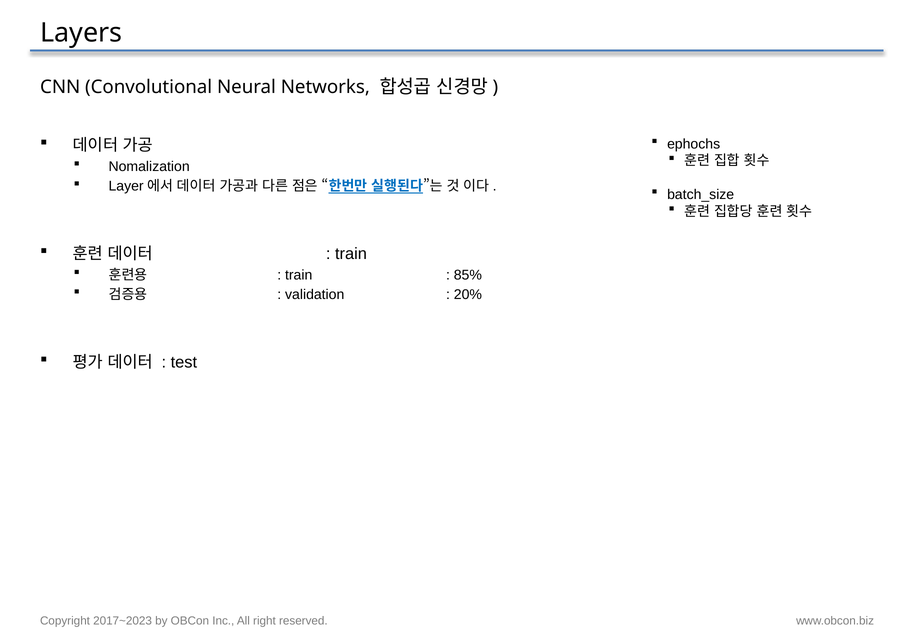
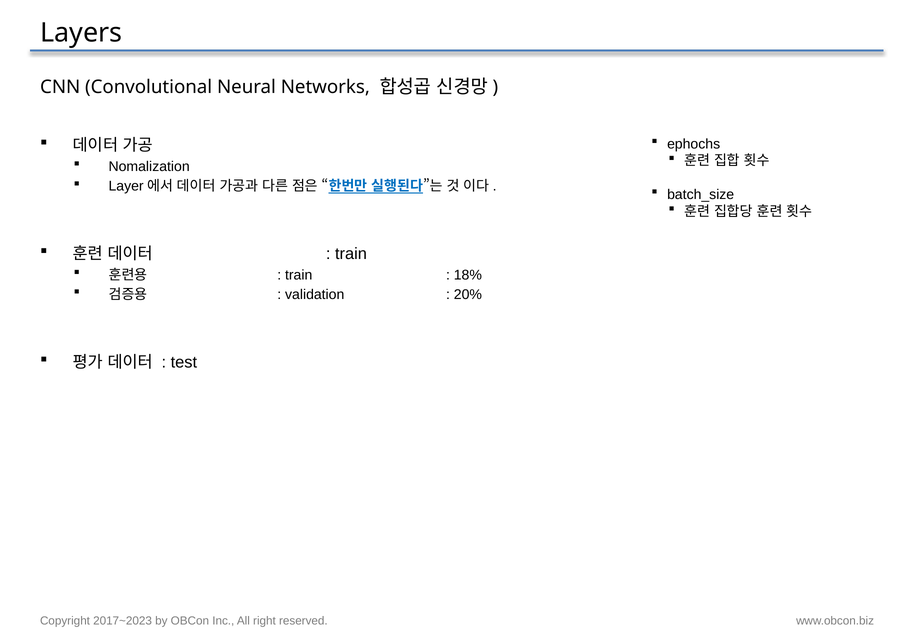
85%: 85% -> 18%
